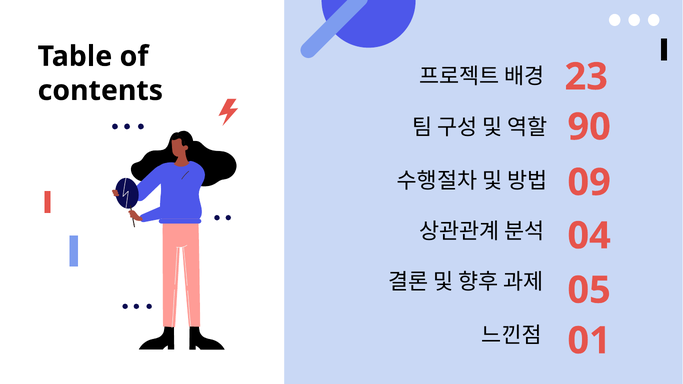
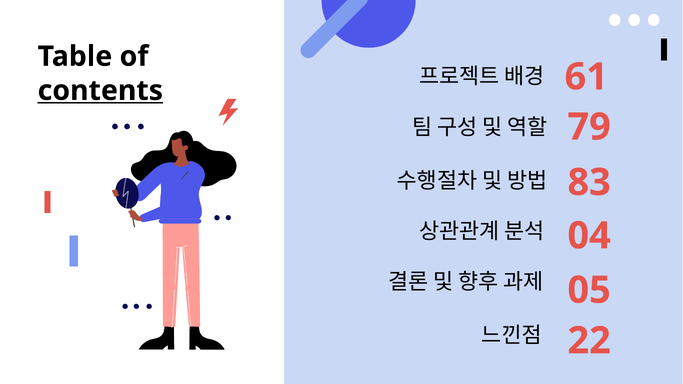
23: 23 -> 61
contents underline: none -> present
90: 90 -> 79
09: 09 -> 83
01: 01 -> 22
